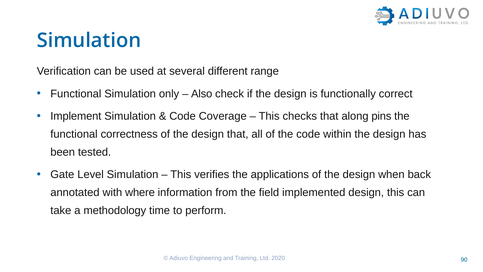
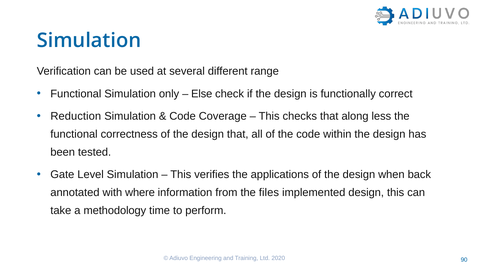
Also: Also -> Else
Implement: Implement -> Reduction
pins: pins -> less
field: field -> files
